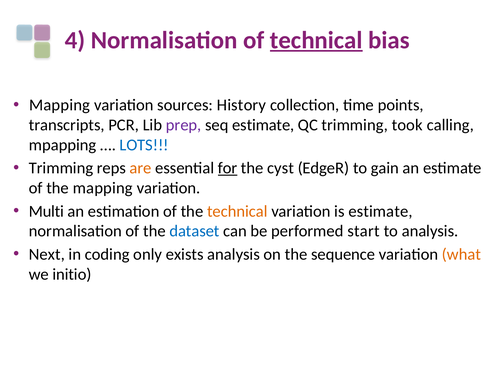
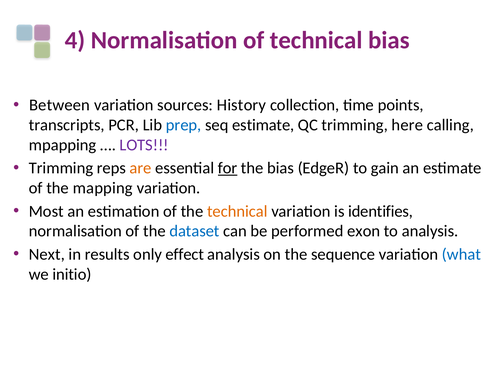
technical at (316, 40) underline: present -> none
Mapping at (60, 105): Mapping -> Between
prep colour: purple -> blue
took: took -> here
LOTS colour: blue -> purple
the cyst: cyst -> bias
Multi: Multi -> Most
is estimate: estimate -> identifies
start: start -> exon
coding: coding -> results
exists: exists -> effect
what colour: orange -> blue
